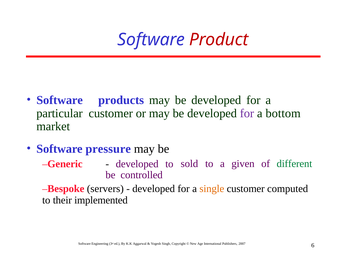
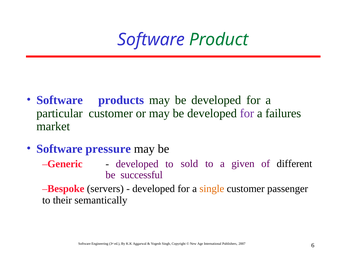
Product colour: red -> green
bottom: bottom -> failures
different colour: green -> black
controlled: controlled -> successful
computed: computed -> passenger
implemented: implemented -> semantically
